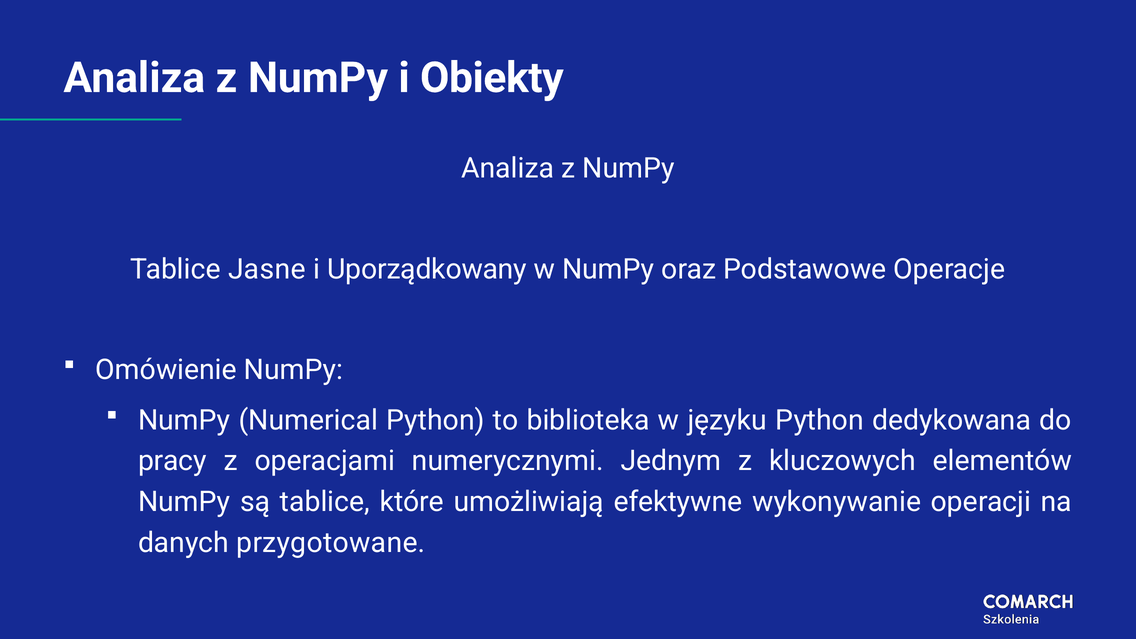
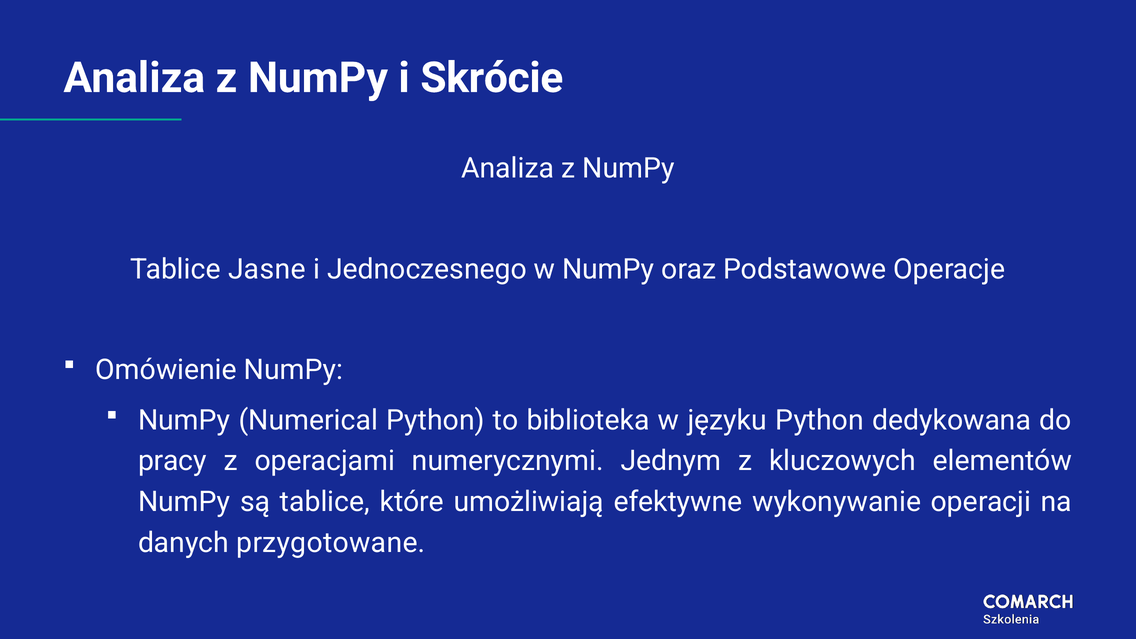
Obiekty: Obiekty -> Skrócie
Uporządkowany: Uporządkowany -> Jednoczesnego
